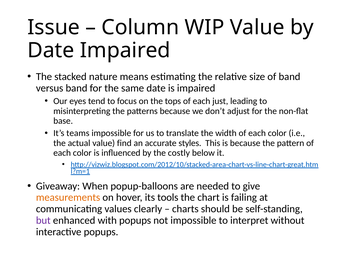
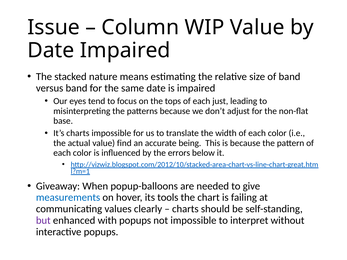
It’s teams: teams -> charts
styles: styles -> being
costly: costly -> errors
measurements colour: orange -> blue
